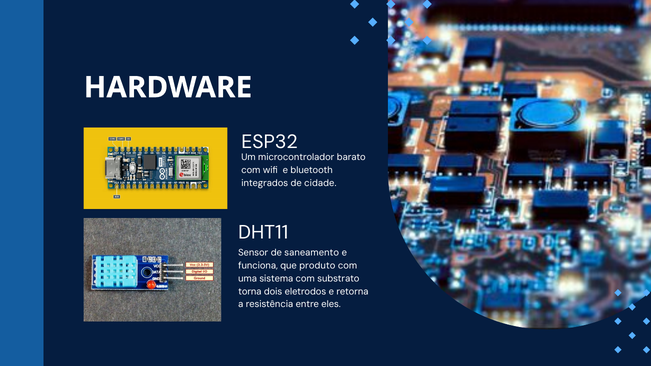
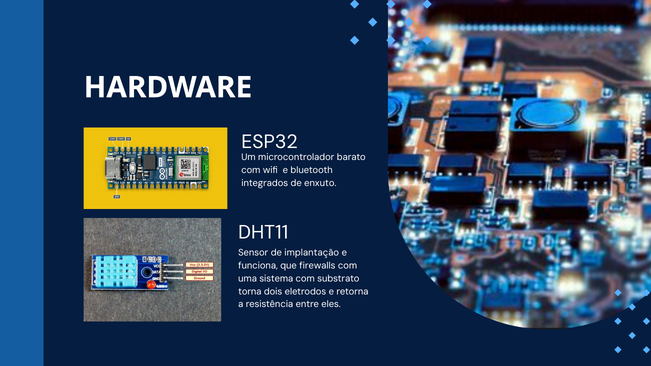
cidade: cidade -> enxuto
saneamento: saneamento -> implantação
produto: produto -> firewalls
